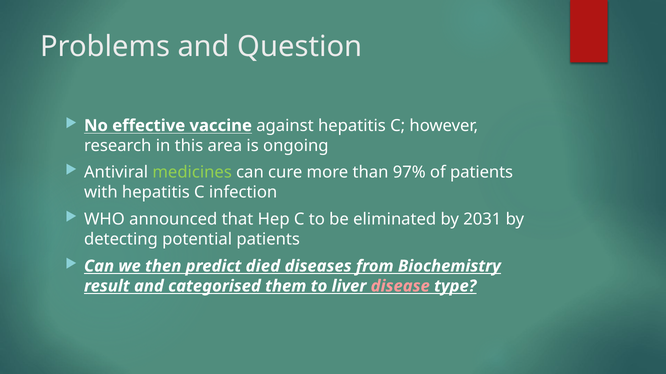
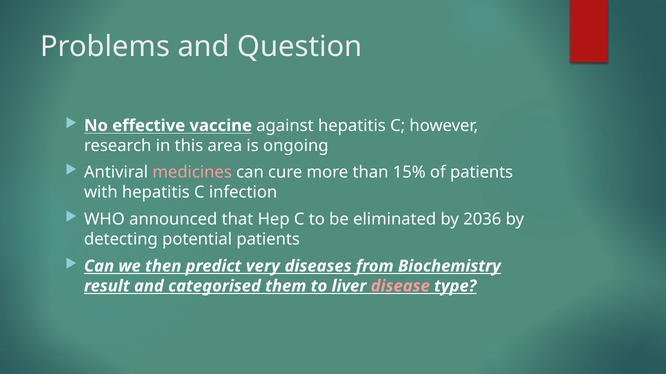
medicines colour: light green -> pink
97%: 97% -> 15%
2031: 2031 -> 2036
died: died -> very
